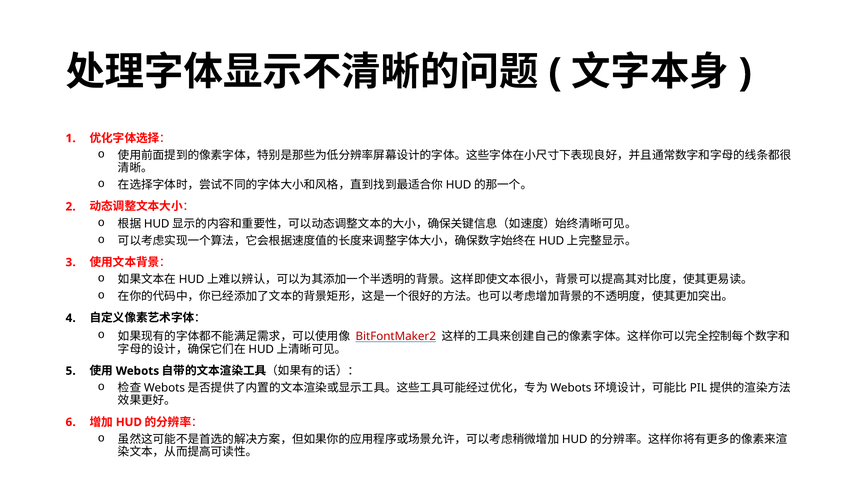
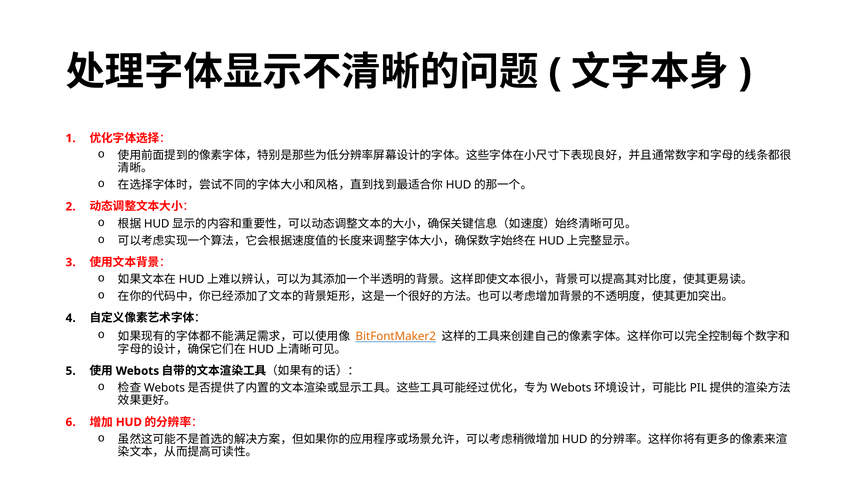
BitFontMaker2 colour: red -> orange
